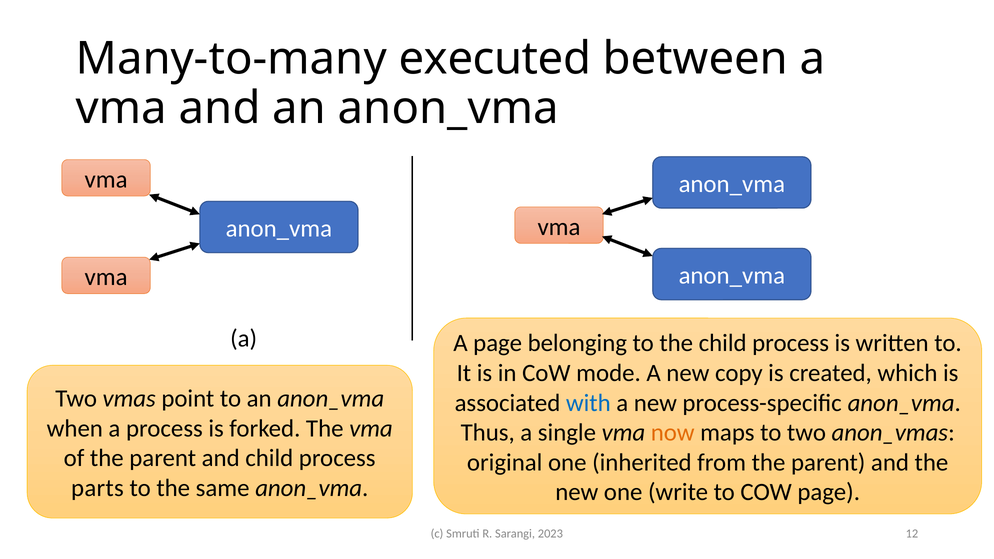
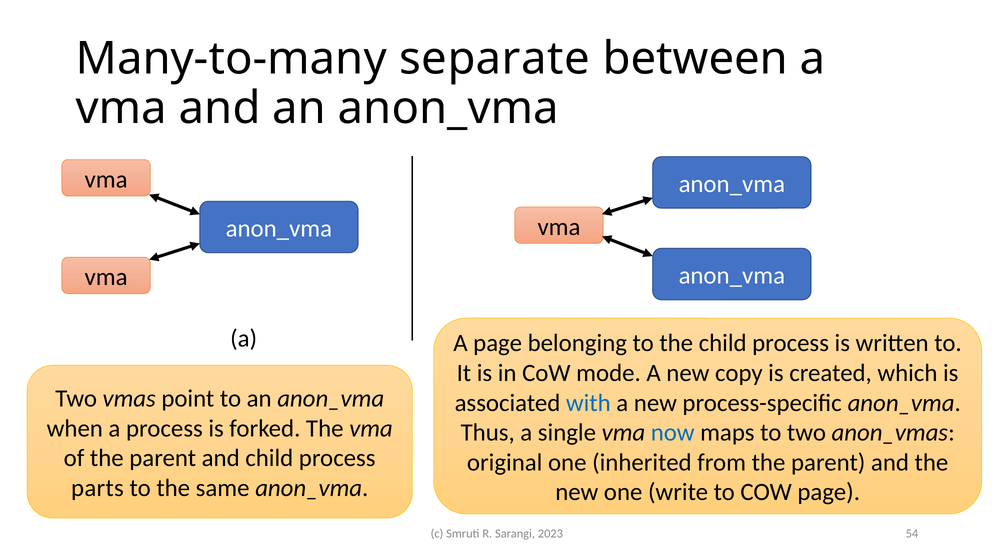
executed: executed -> separate
now colour: orange -> blue
12: 12 -> 54
